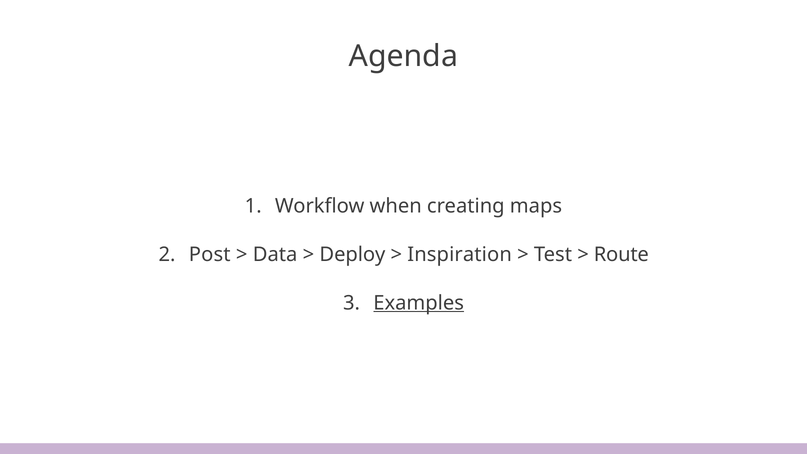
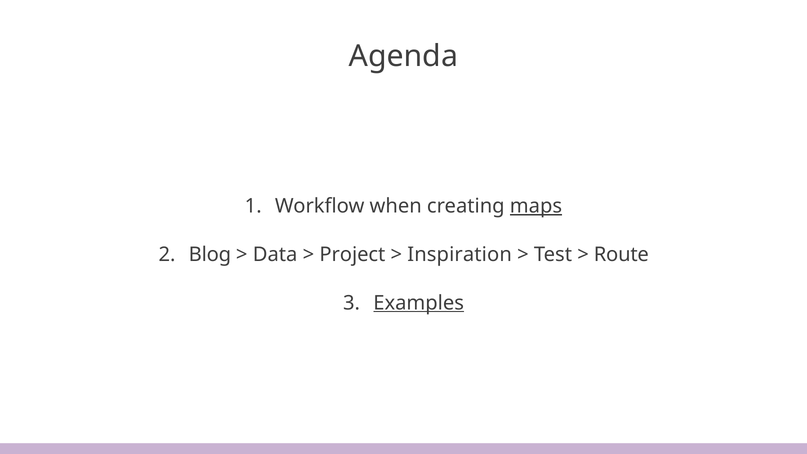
maps underline: none -> present
Post: Post -> Blog
Deploy: Deploy -> Project
